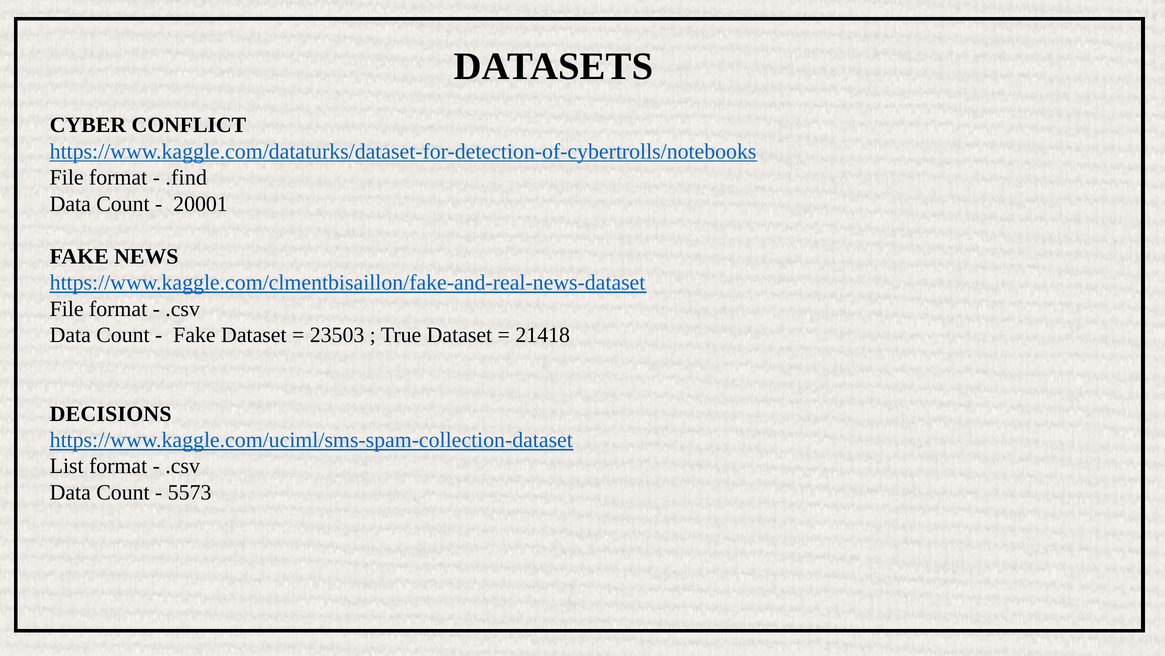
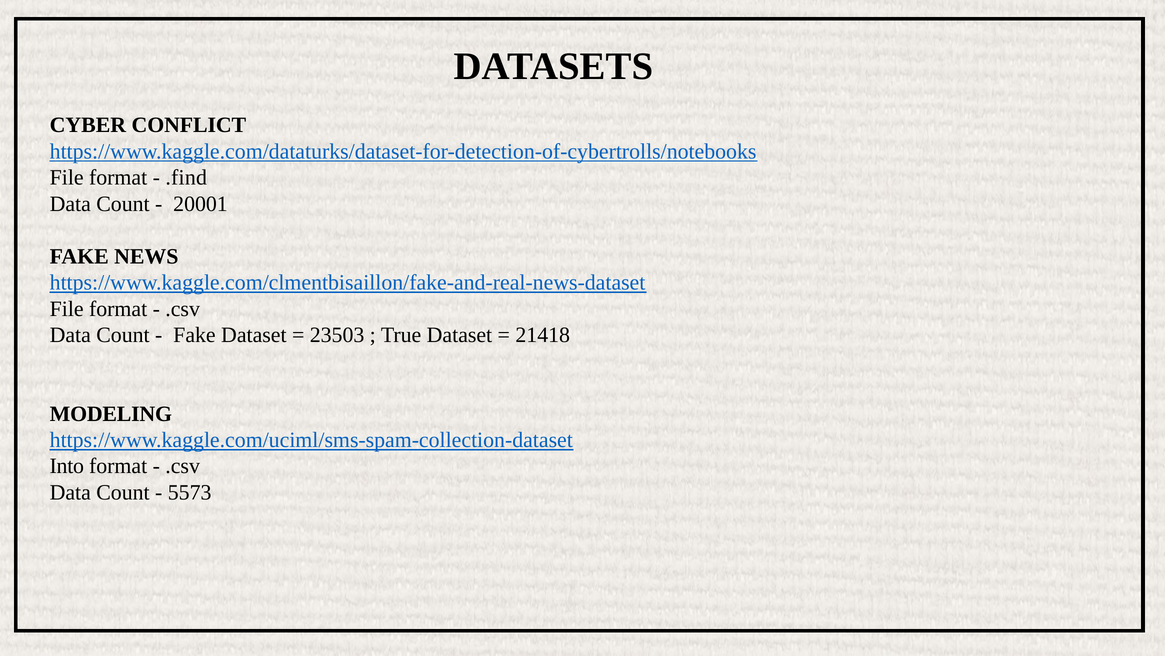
DECISIONS: DECISIONS -> MODELING
List: List -> Into
